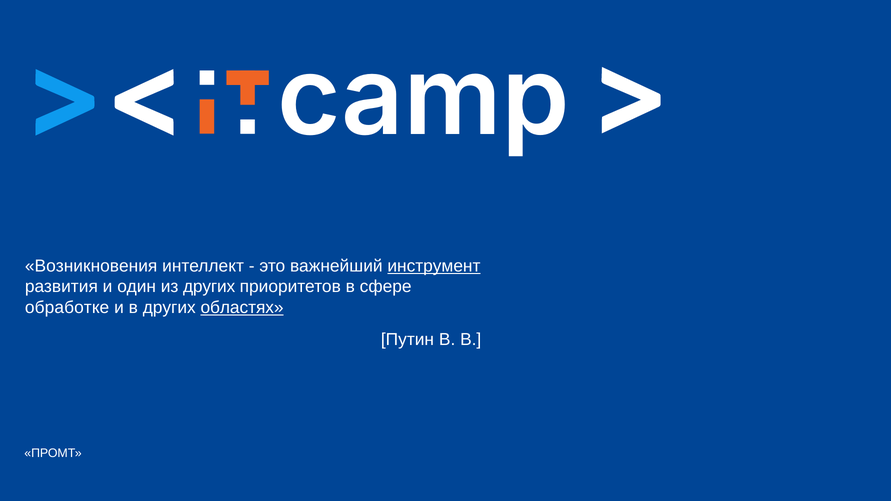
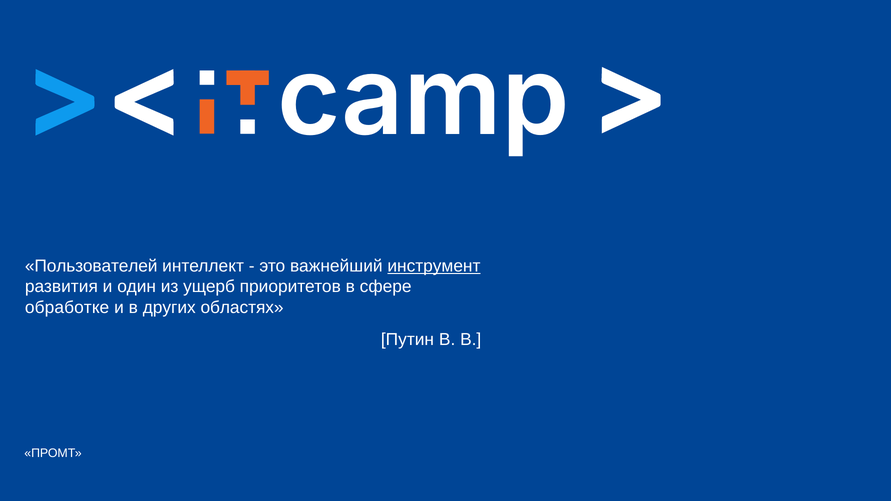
Возникновения: Возникновения -> Пользователей
из других: других -> ущерб
областях underline: present -> none
